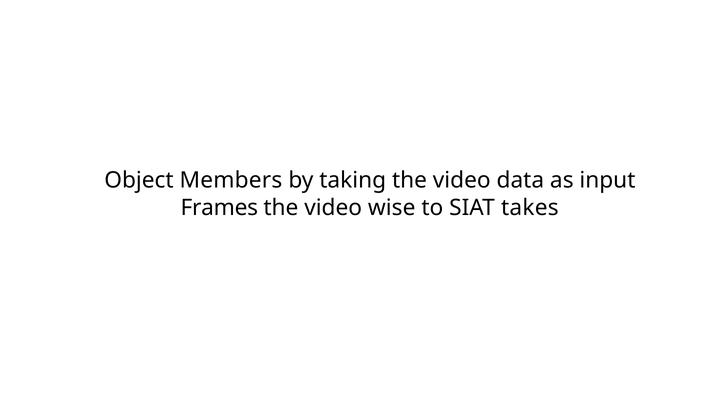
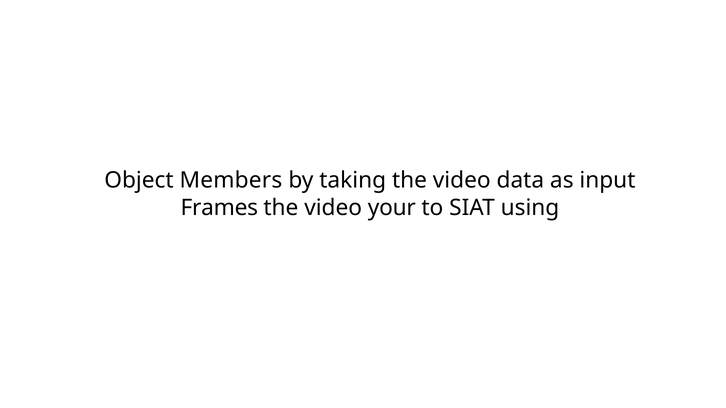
wise: wise -> your
takes: takes -> using
